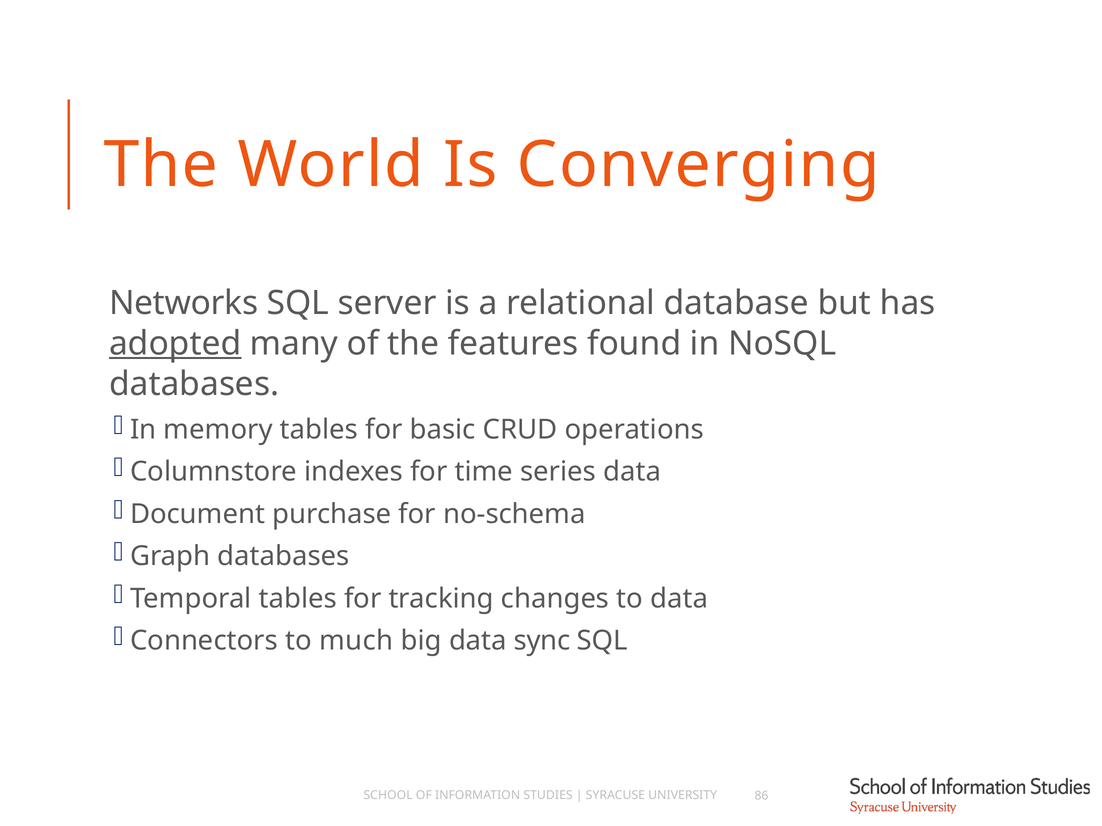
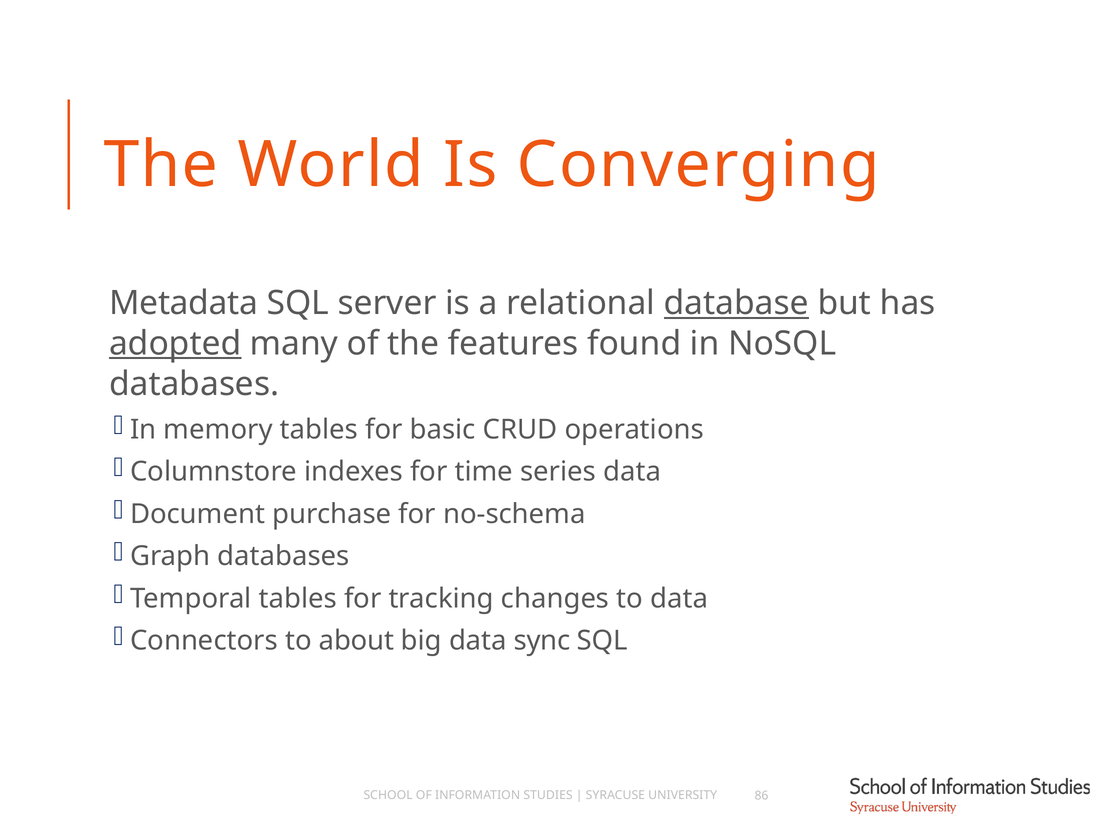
Networks: Networks -> Metadata
database underline: none -> present
much: much -> about
